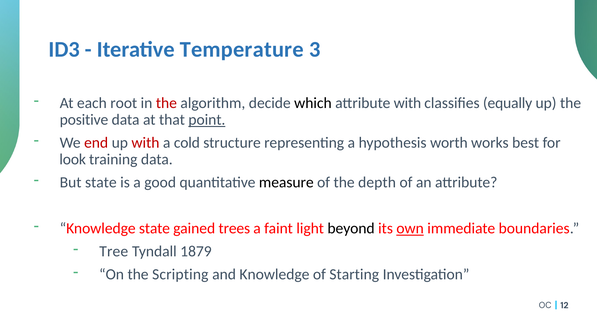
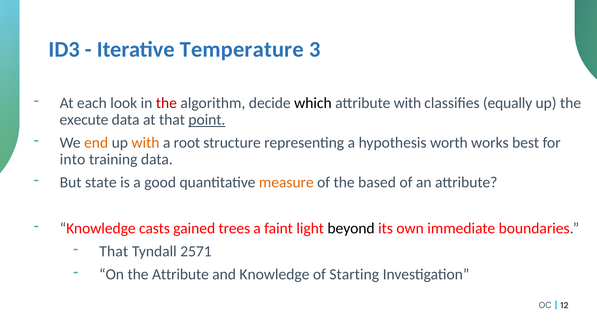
root: root -> look
positive: positive -> execute
end colour: red -> orange
with at (145, 143) colour: red -> orange
cold: cold -> root
look: look -> into
measure colour: black -> orange
depth: depth -> based
Knowledge state: state -> casts
own underline: present -> none
Tree at (114, 251): Tree -> That
1879: 1879 -> 2571
the Scripting: Scripting -> Attribute
